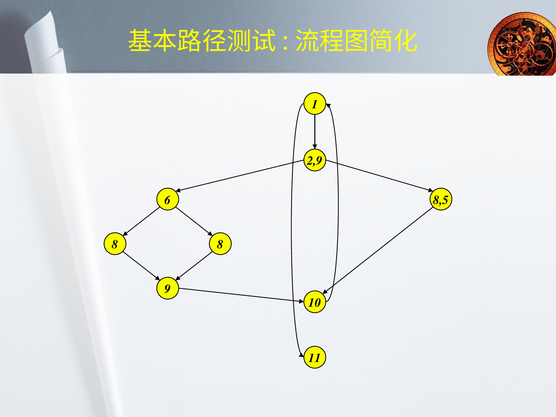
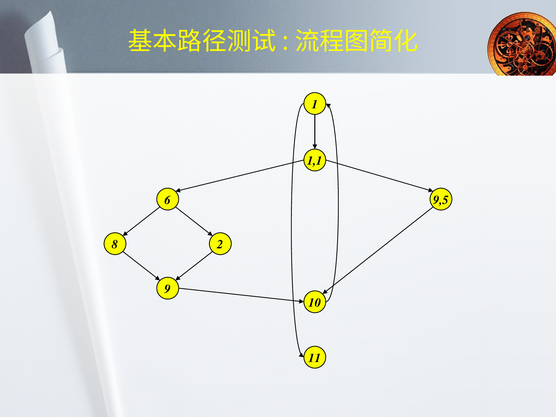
2,9: 2,9 -> 1,1
8,5: 8,5 -> 9,5
8 8: 8 -> 2
